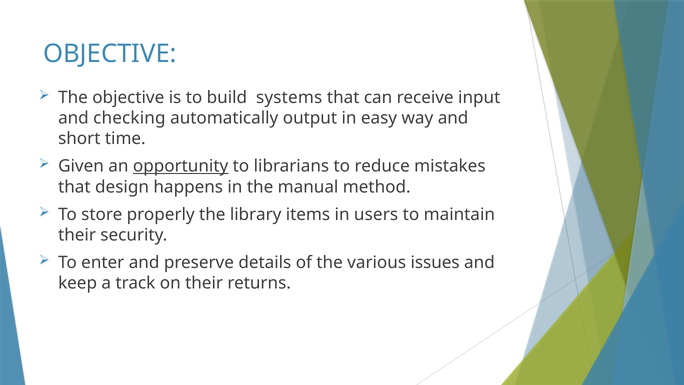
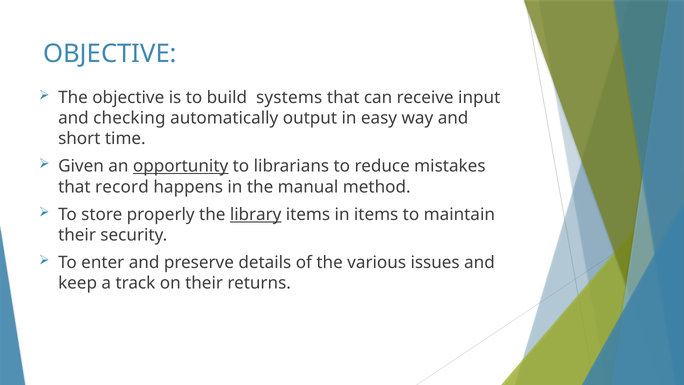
design: design -> record
library underline: none -> present
in users: users -> items
